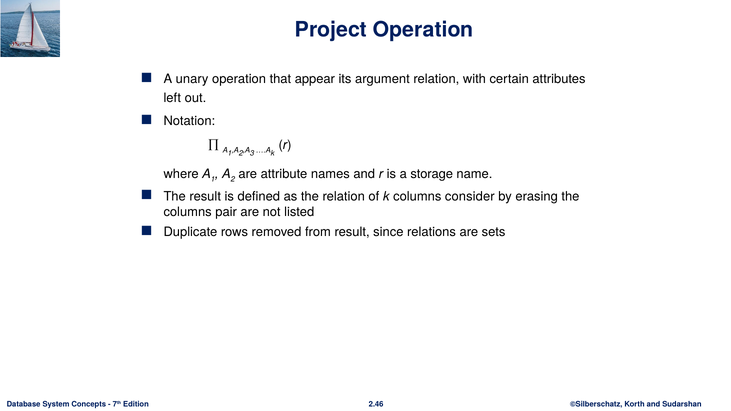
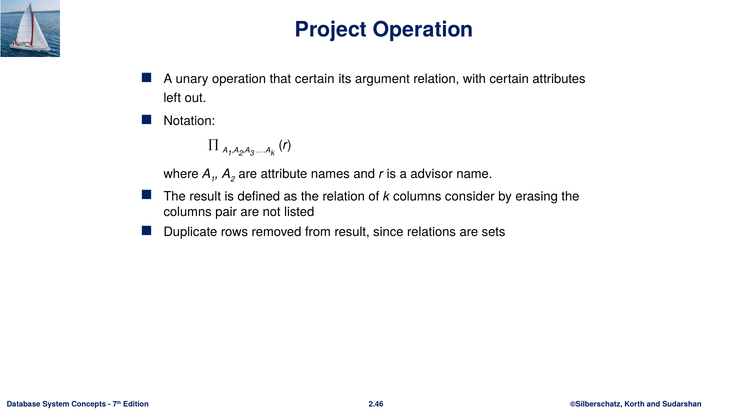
that appear: appear -> certain
storage: storage -> advisor
